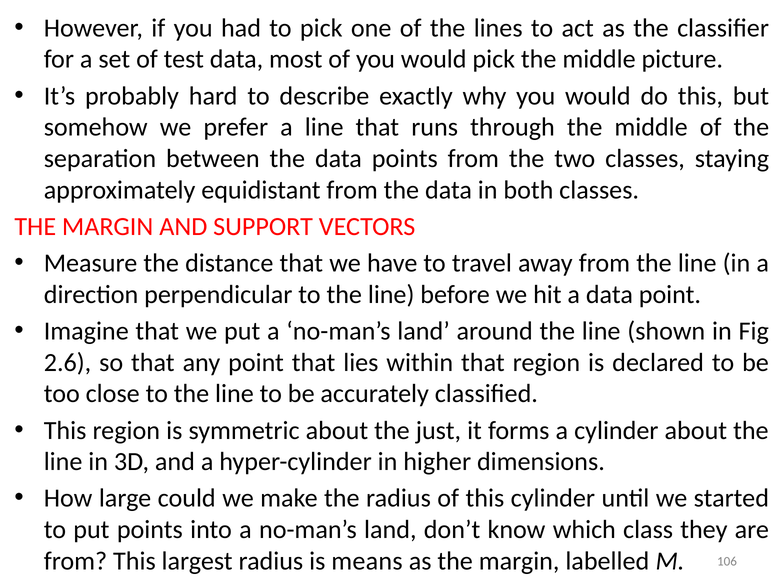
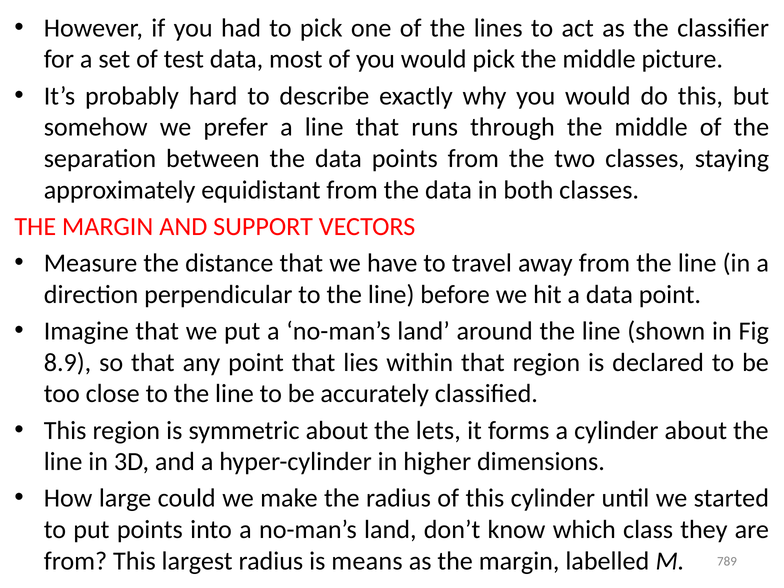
2.6: 2.6 -> 8.9
just: just -> lets
106: 106 -> 789
